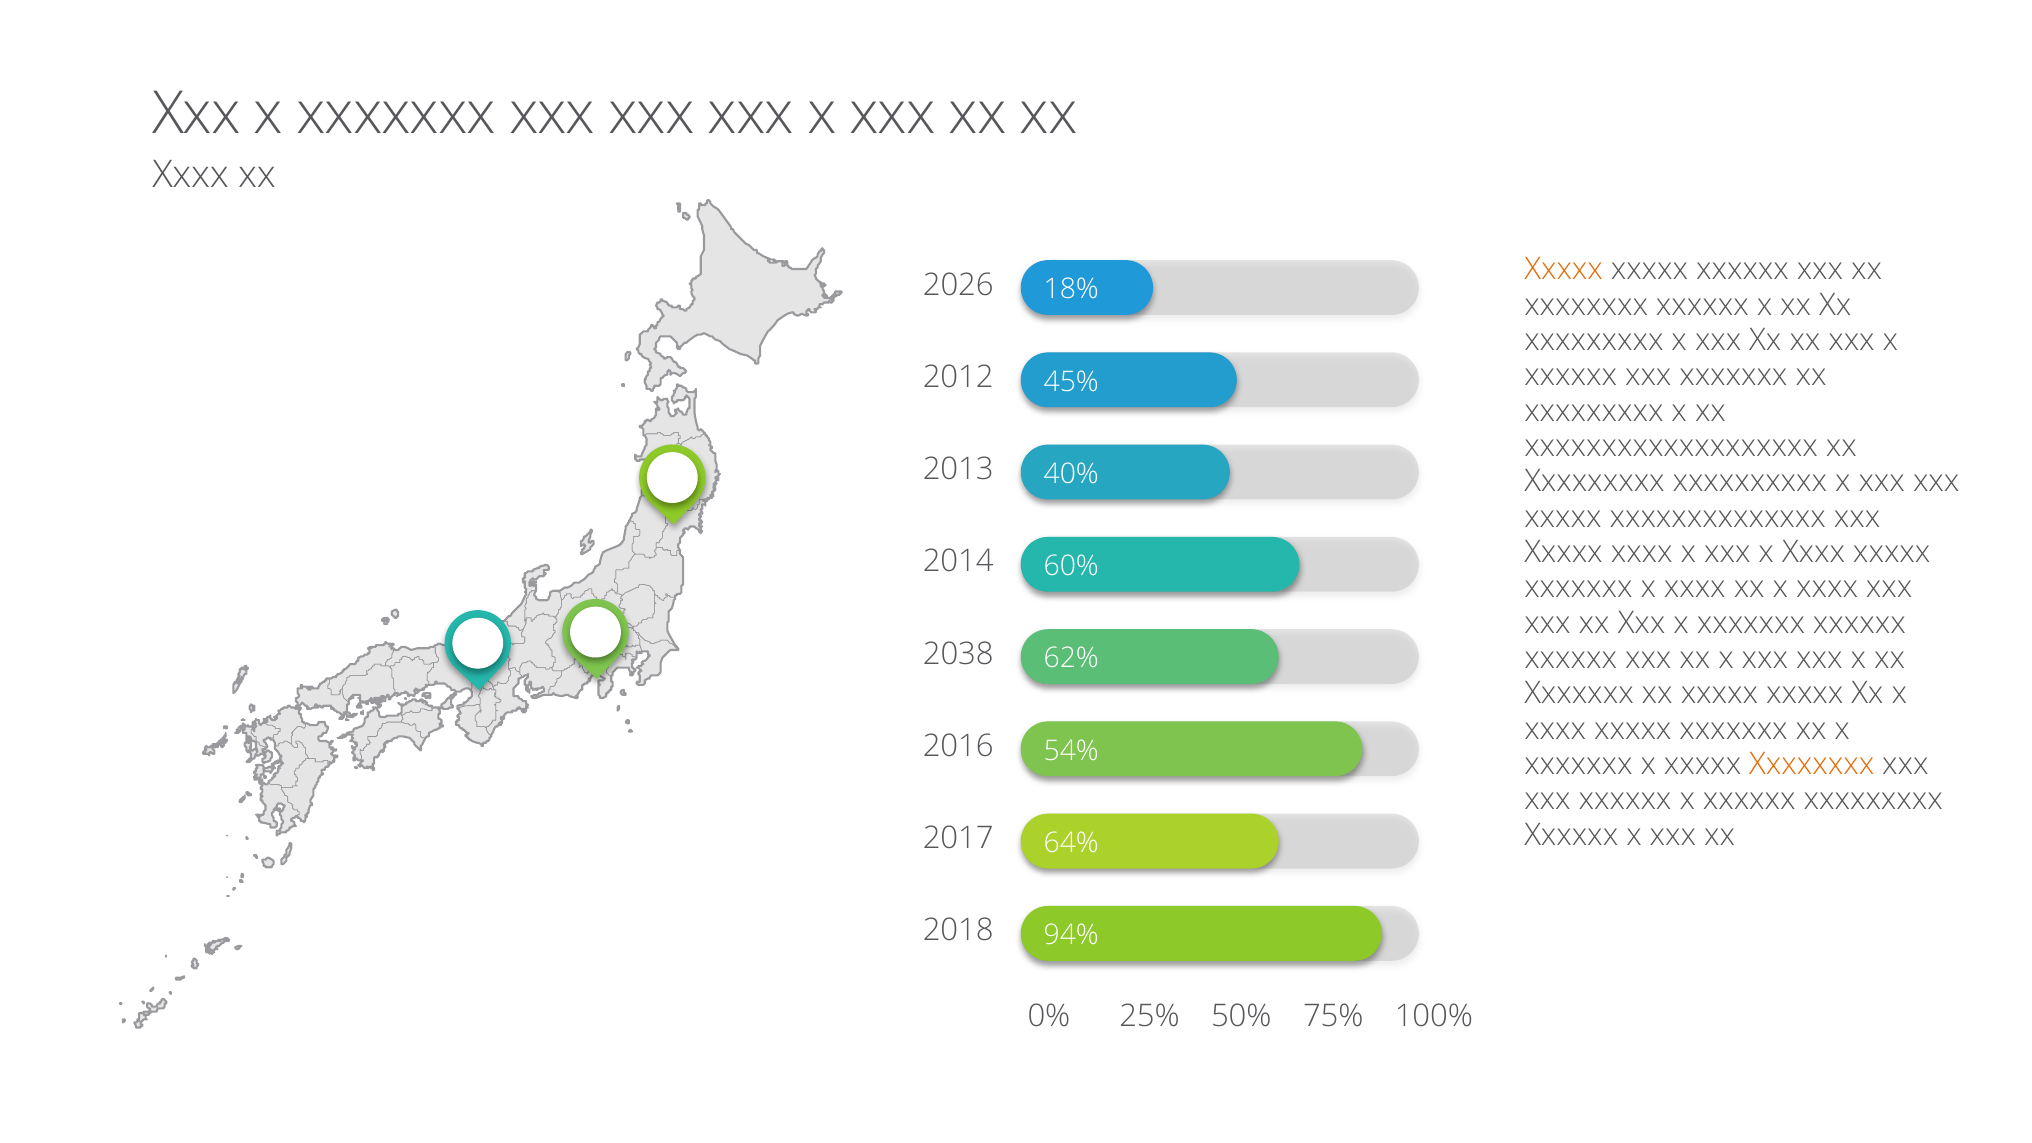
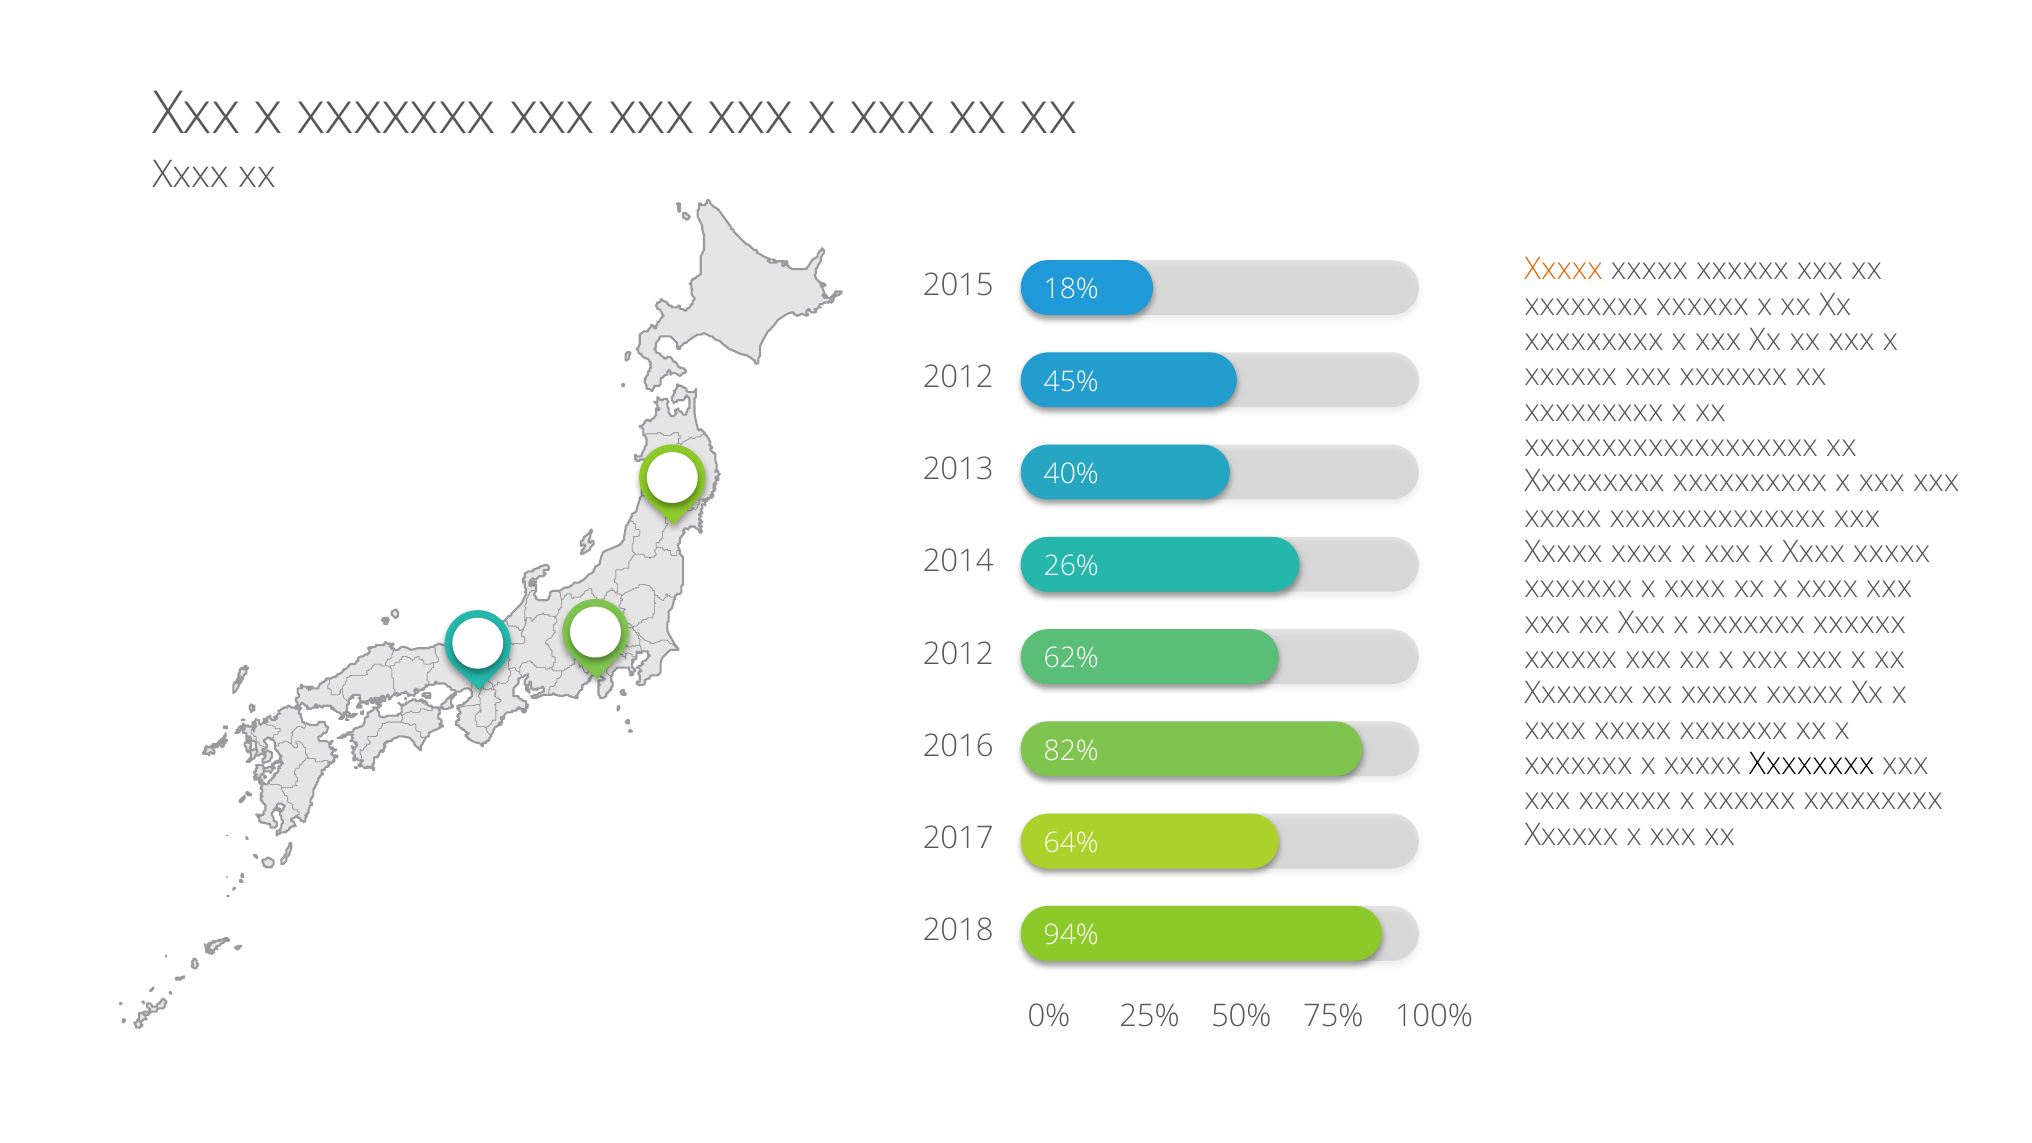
2026: 2026 -> 2015
60%: 60% -> 26%
2038 at (958, 654): 2038 -> 2012
54%: 54% -> 82%
Xxxxxxxx at (1812, 764) colour: orange -> black
